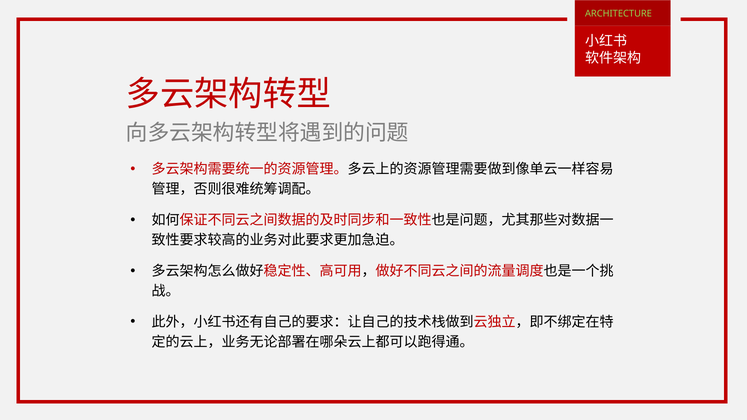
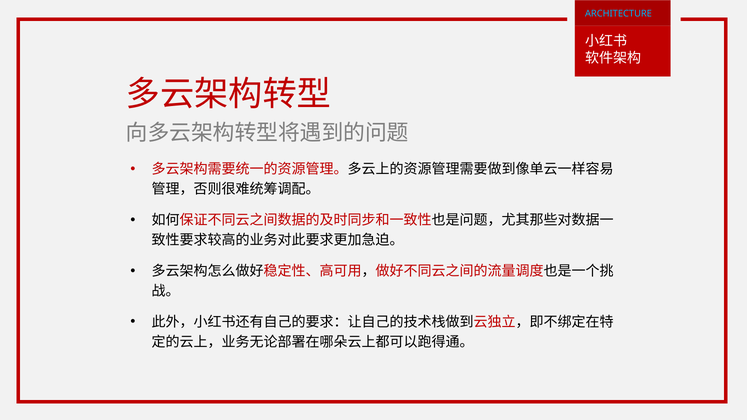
ARCHITECTURE colour: light green -> light blue
